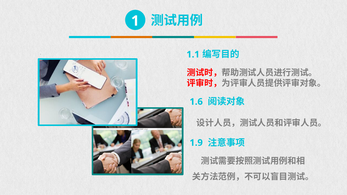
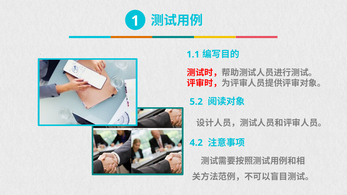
1.6: 1.6 -> 5.2
1.9: 1.9 -> 4.2
